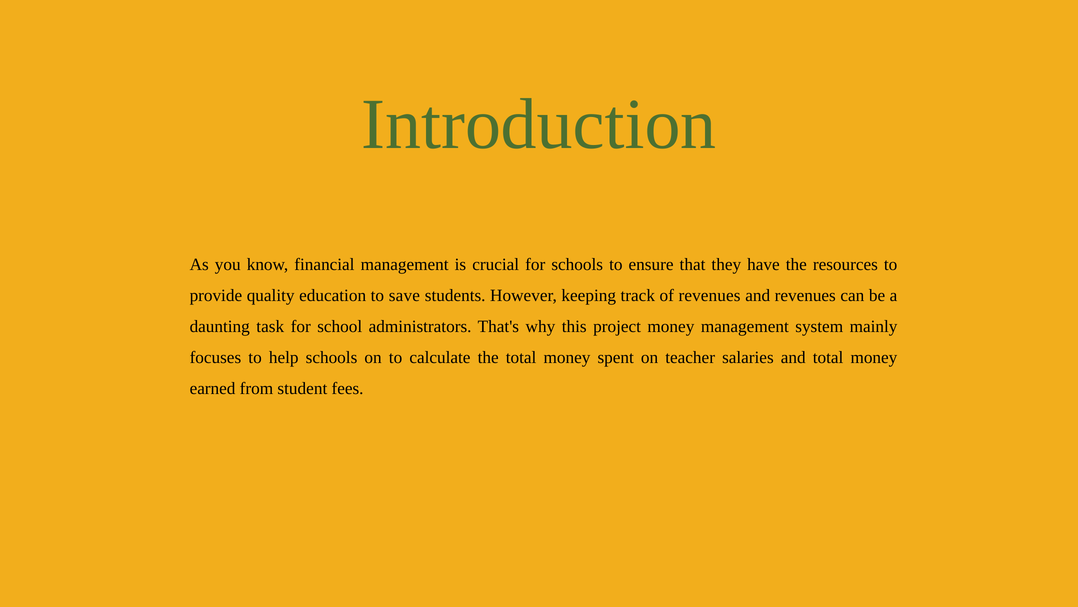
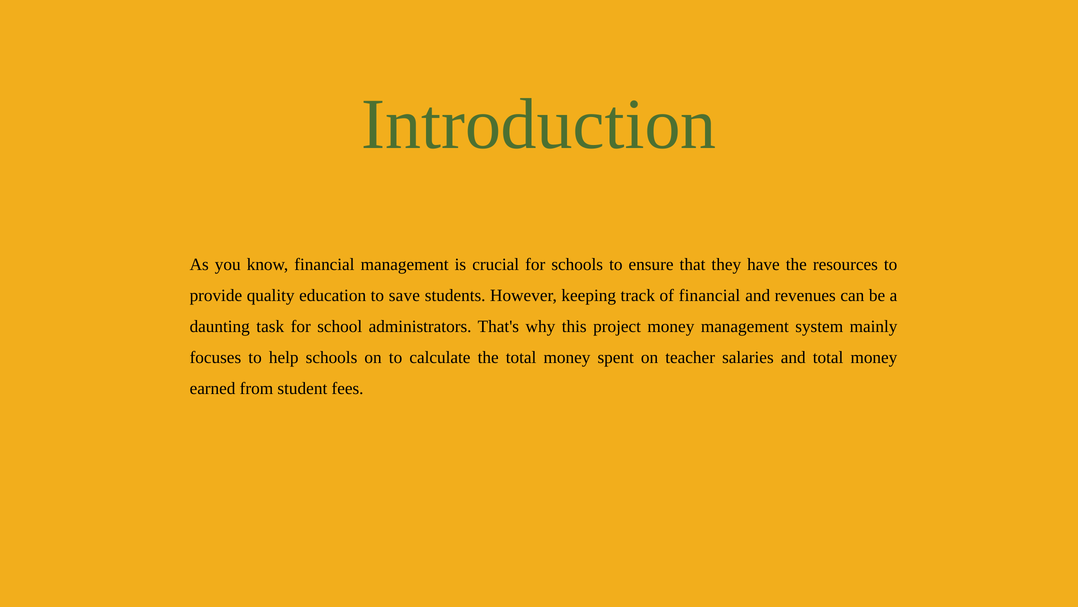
of revenues: revenues -> financial
